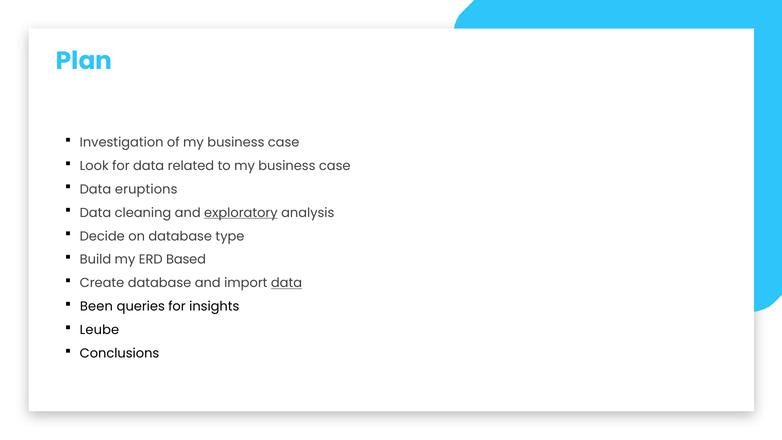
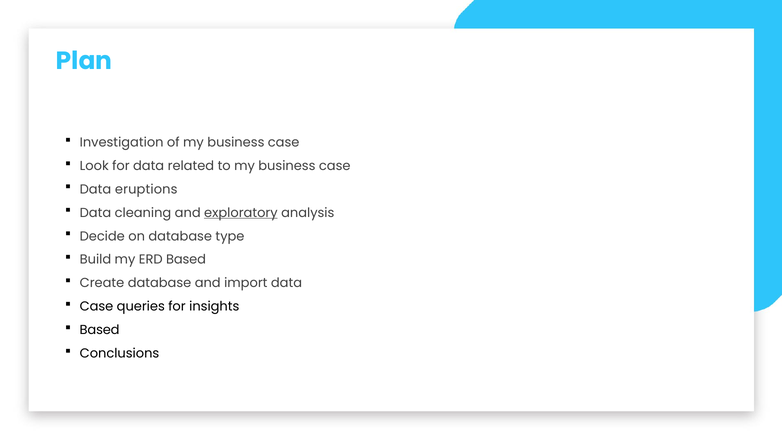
data at (287, 283) underline: present -> none
Been at (96, 307): Been -> Case
Leube at (99, 330): Leube -> Based
